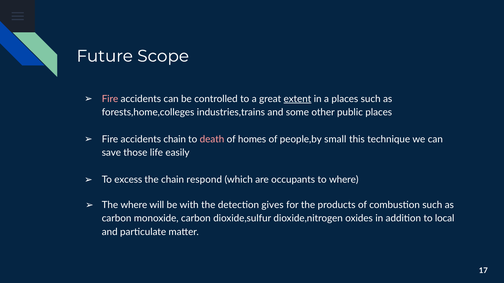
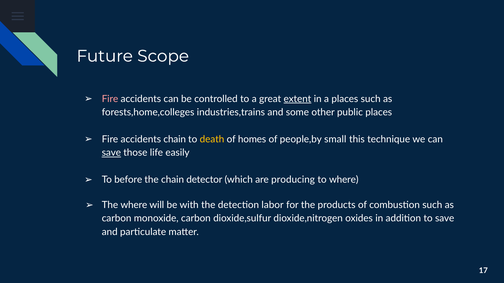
death colour: pink -> yellow
save at (111, 153) underline: none -> present
excess: excess -> before
respond: respond -> detector
occupants: occupants -> producing
gives: gives -> labor
to local: local -> save
